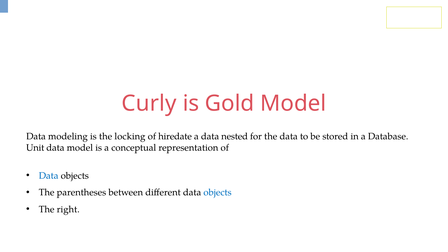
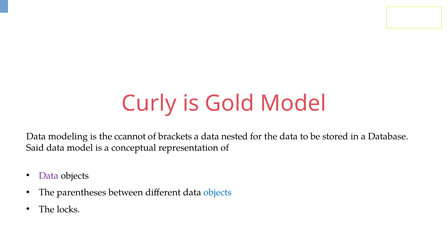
locking: locking -> ccannot
hiredate: hiredate -> brackets
Unit: Unit -> Said
Data at (49, 176) colour: blue -> purple
right: right -> locks
